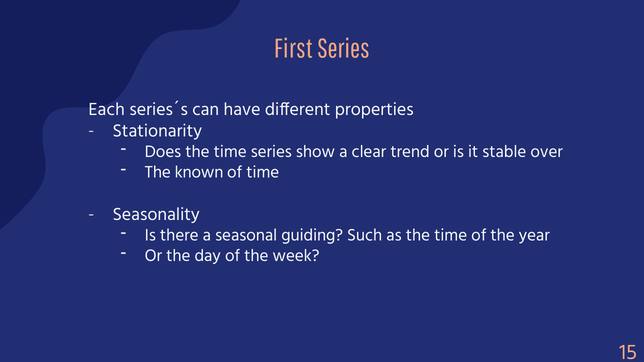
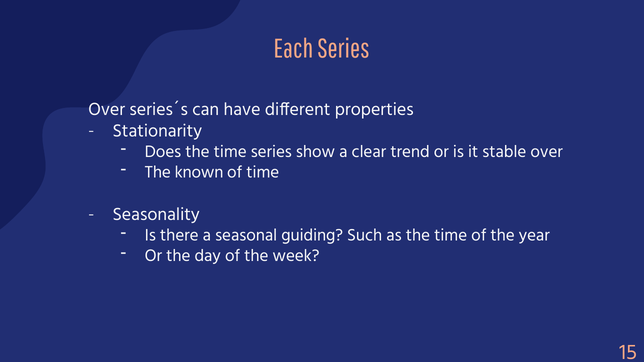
First: First -> Each
Each at (107, 109): Each -> Over
